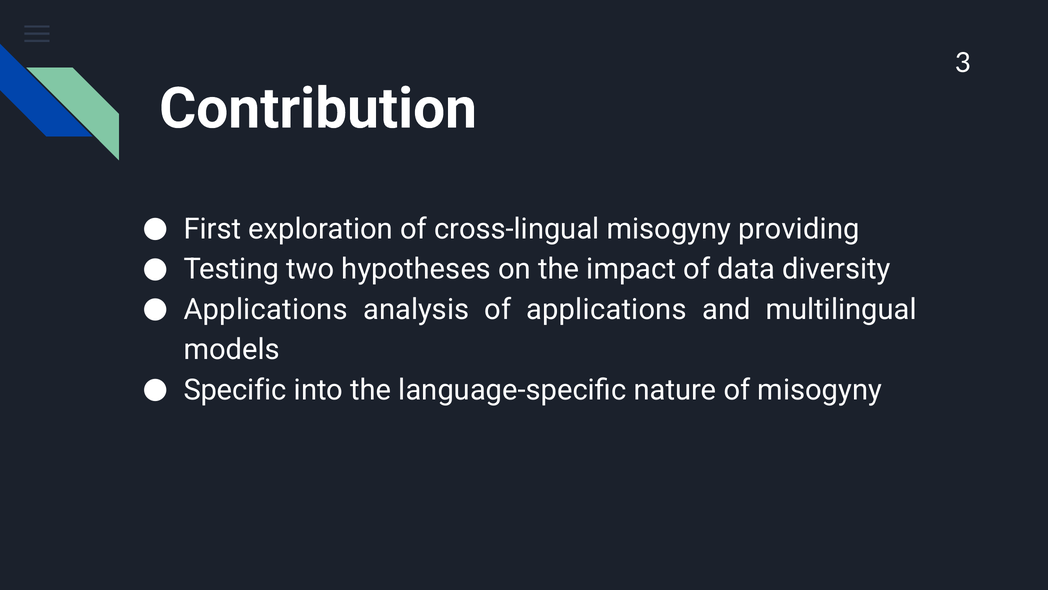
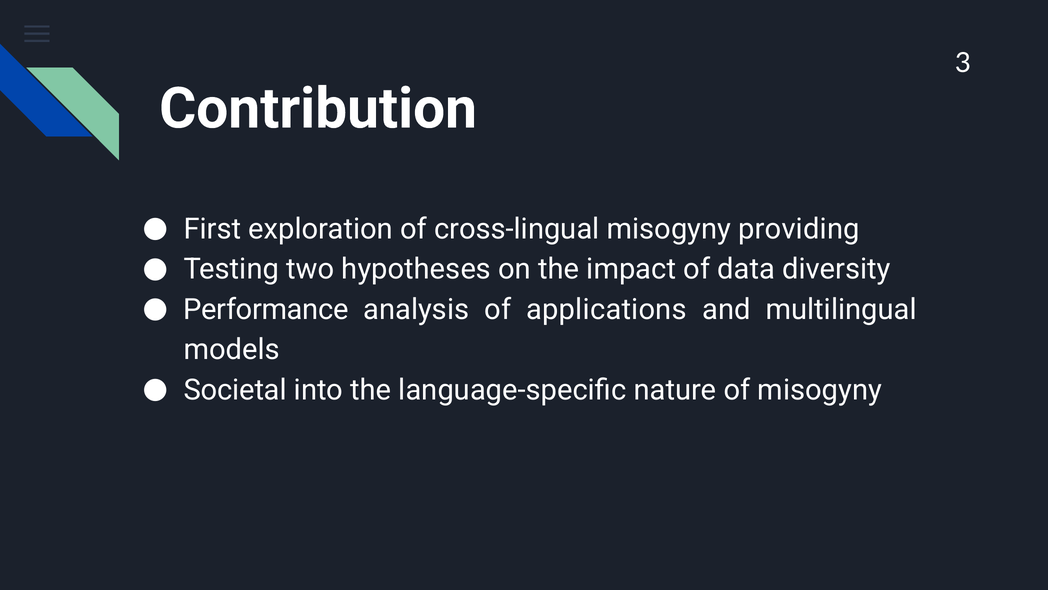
Applications at (266, 309): Applications -> Performance
Specific: Specific -> Societal
